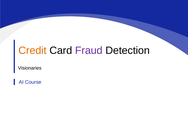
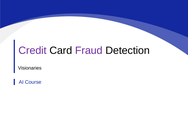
Credit colour: orange -> purple
